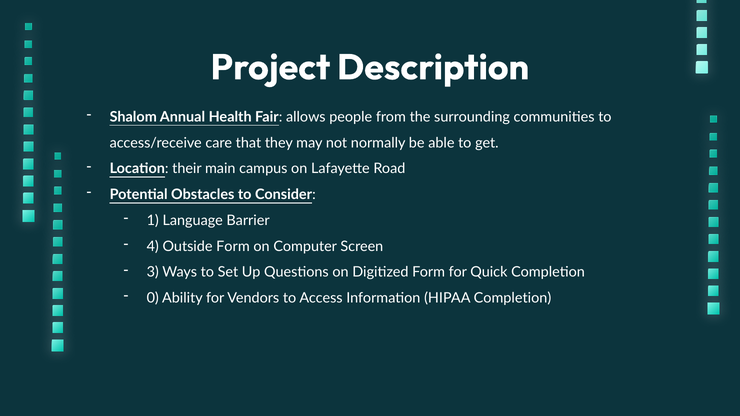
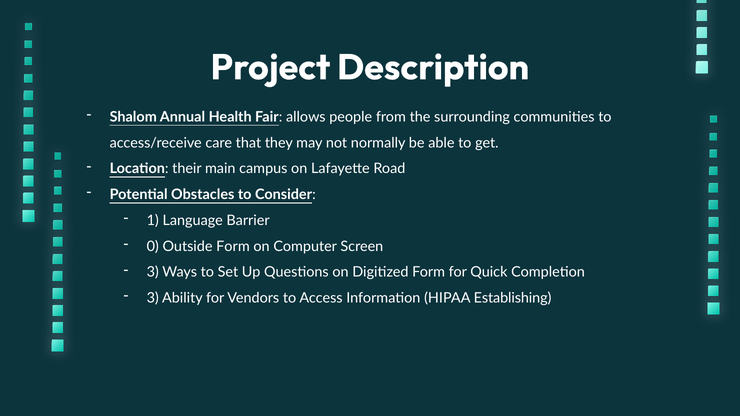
4: 4 -> 0
0 at (153, 298): 0 -> 3
HIPAA Completion: Completion -> Establishing
